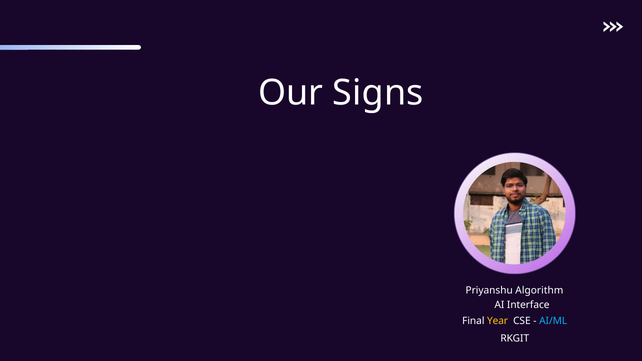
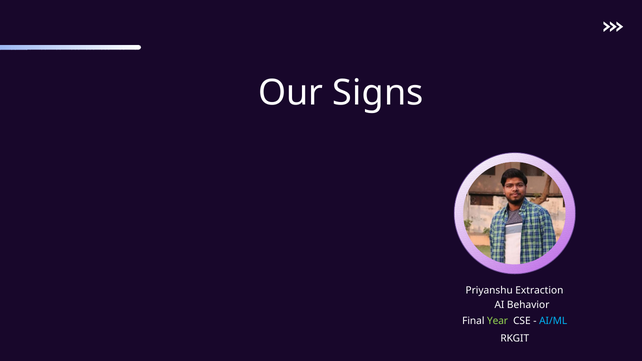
Algorithm: Algorithm -> Extraction
Interface: Interface -> Behavior
Year colour: yellow -> light green
